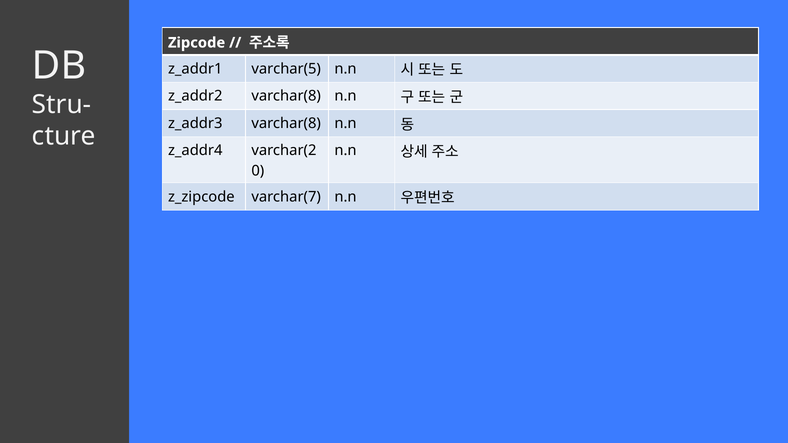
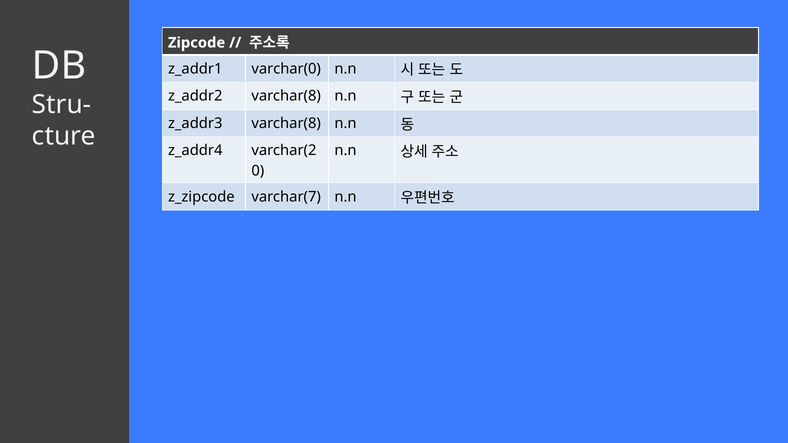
varchar(5: varchar(5 -> varchar(0
